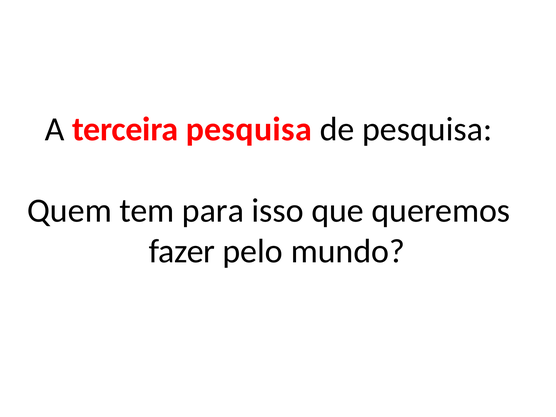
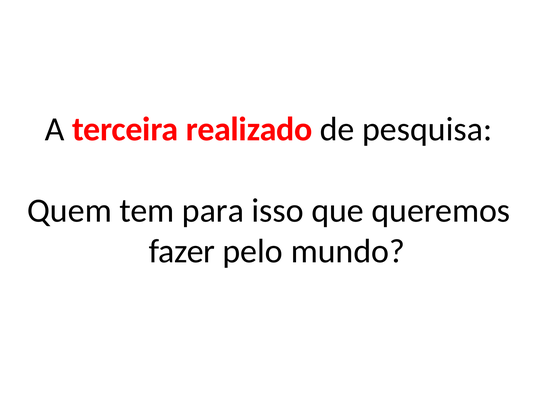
terceira pesquisa: pesquisa -> realizado
